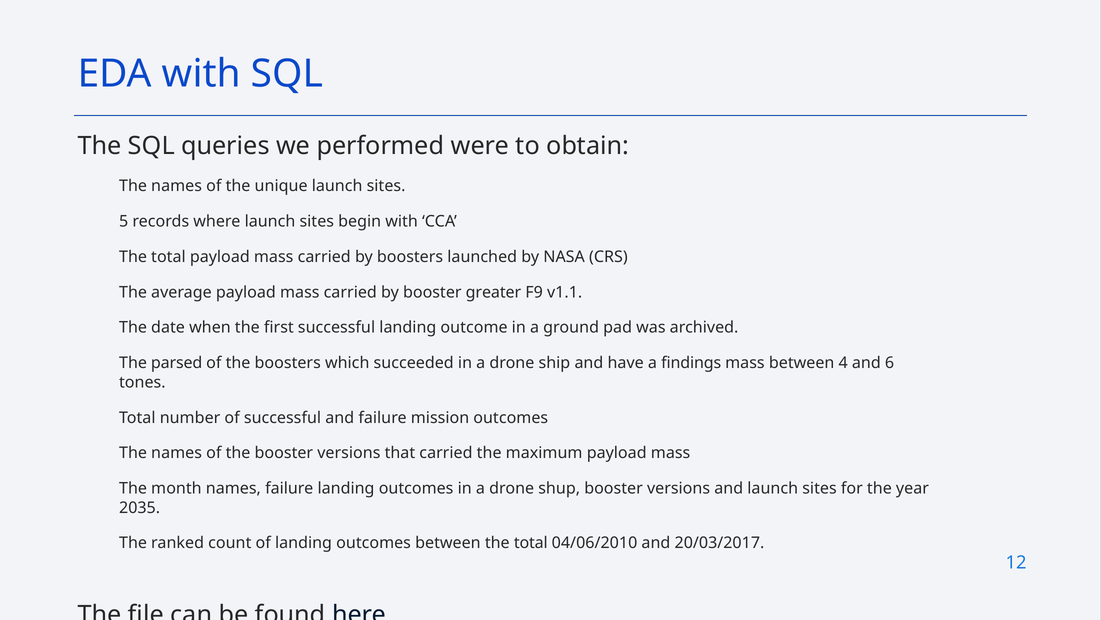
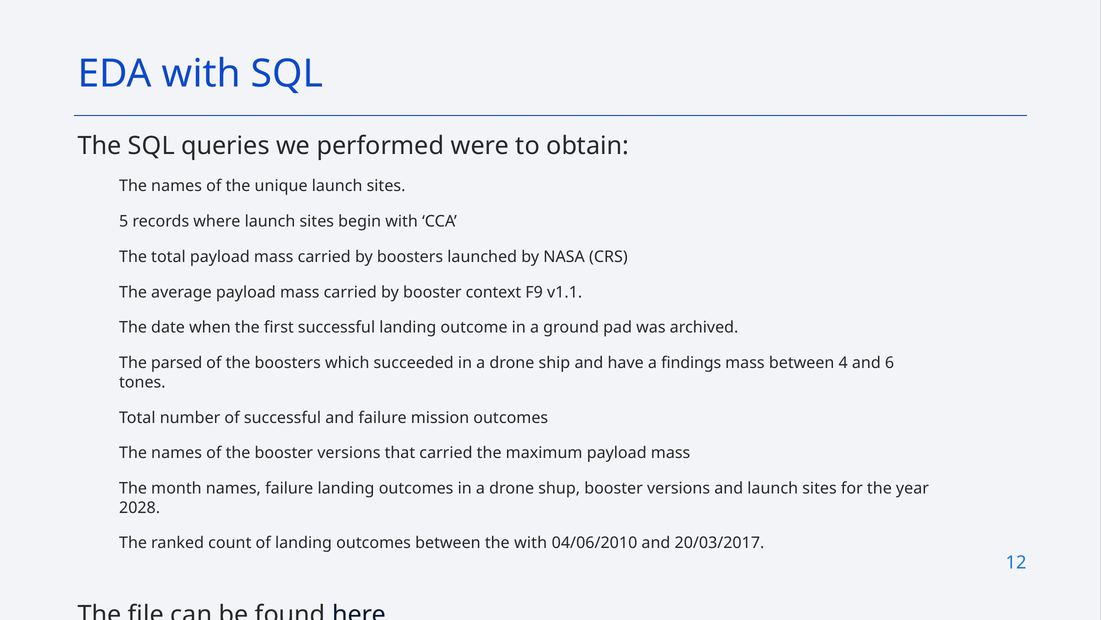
greater: greater -> context
2035: 2035 -> 2028
between the total: total -> with
